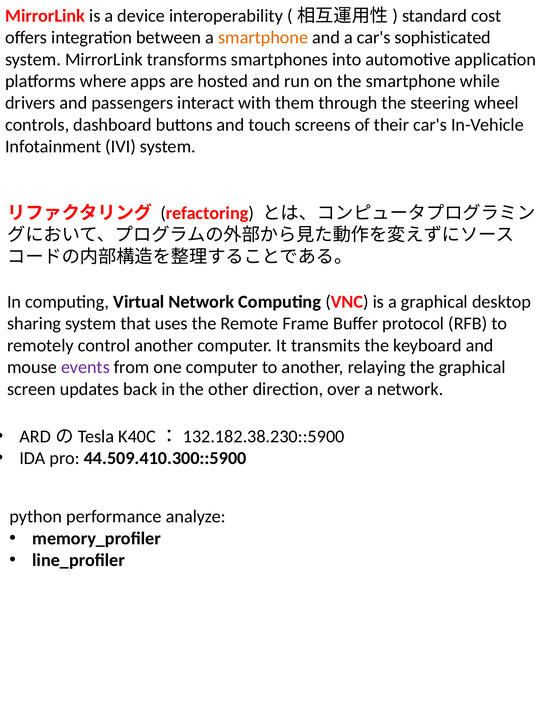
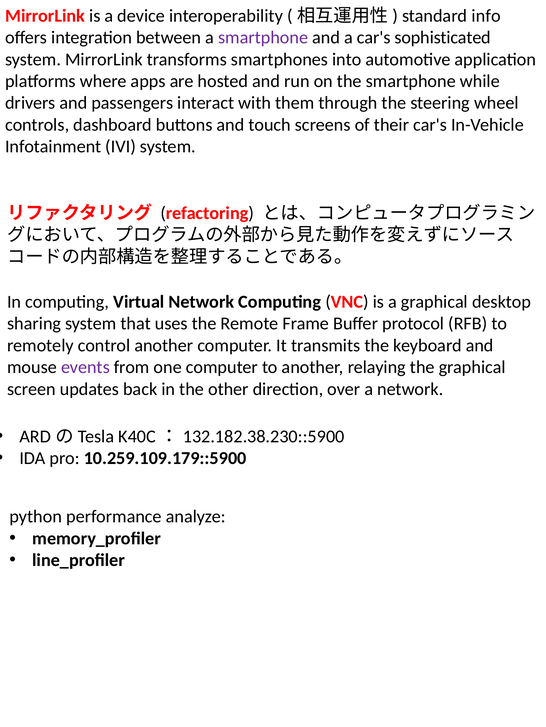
cost: cost -> info
smartphone at (263, 38) colour: orange -> purple
44.509.410.300::5900: 44.509.410.300::5900 -> 10.259.109.179::5900
